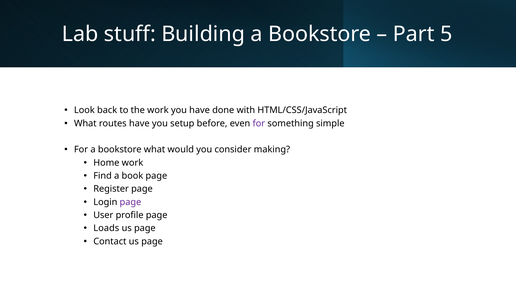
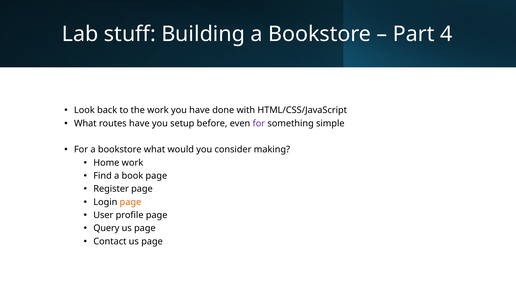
5: 5 -> 4
page at (130, 202) colour: purple -> orange
Loads: Loads -> Query
